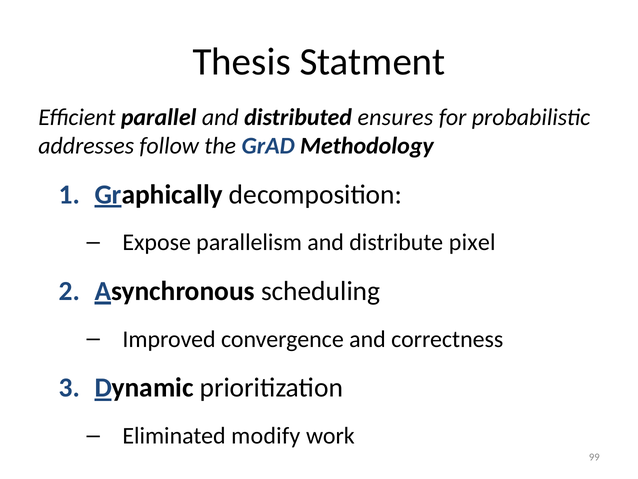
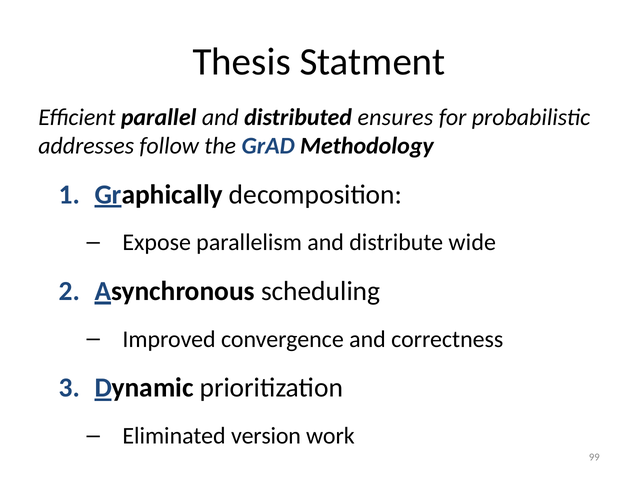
pixel: pixel -> wide
modify: modify -> version
